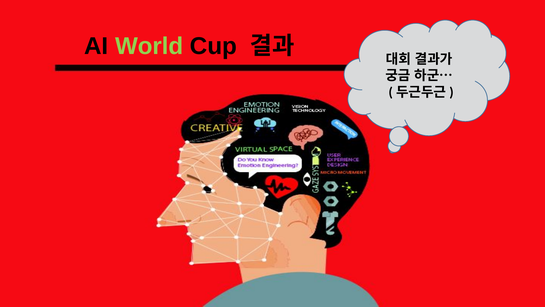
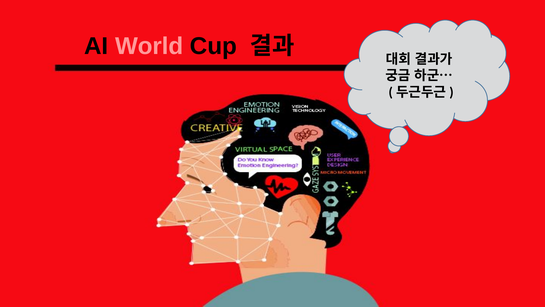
World colour: light green -> pink
